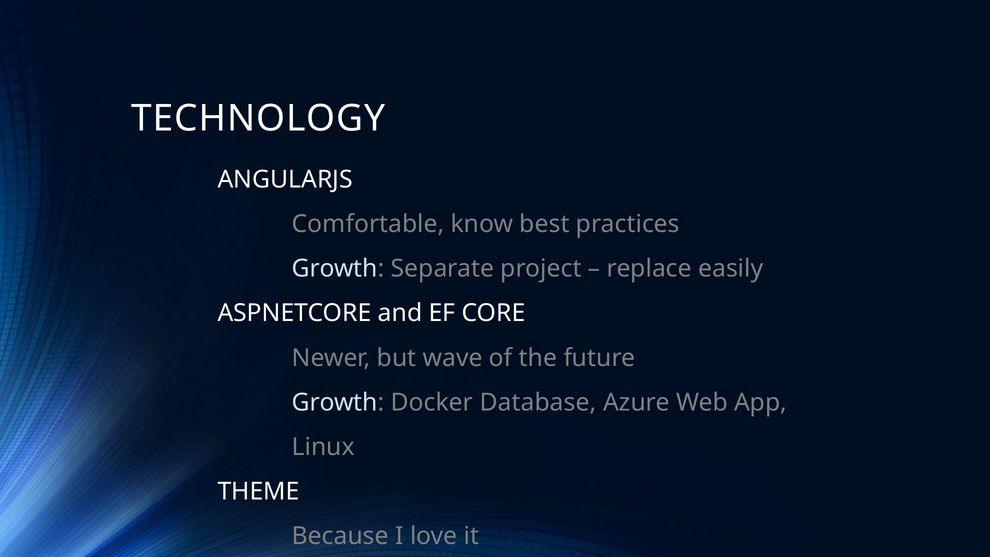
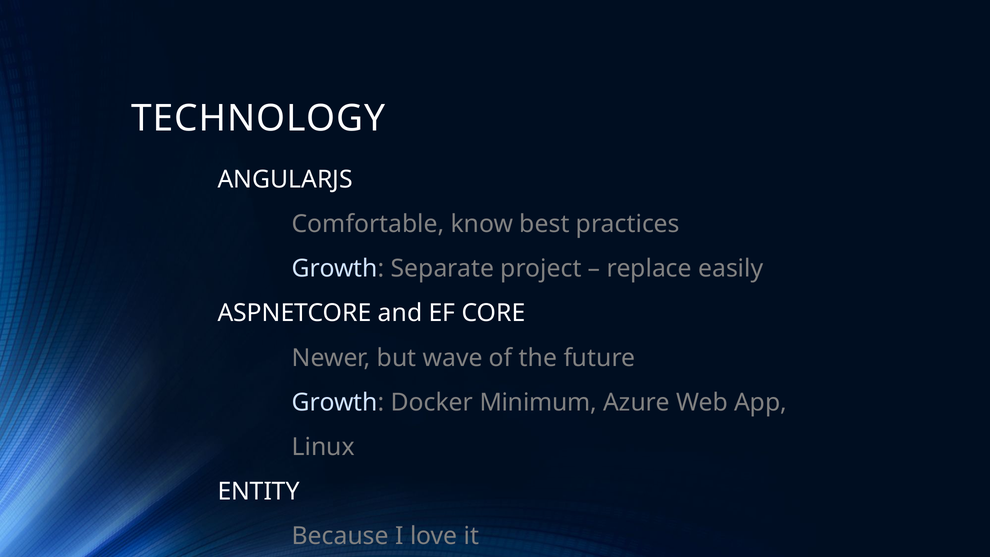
Docker Database: Database -> Minimum
THEME: THEME -> ENTITY
